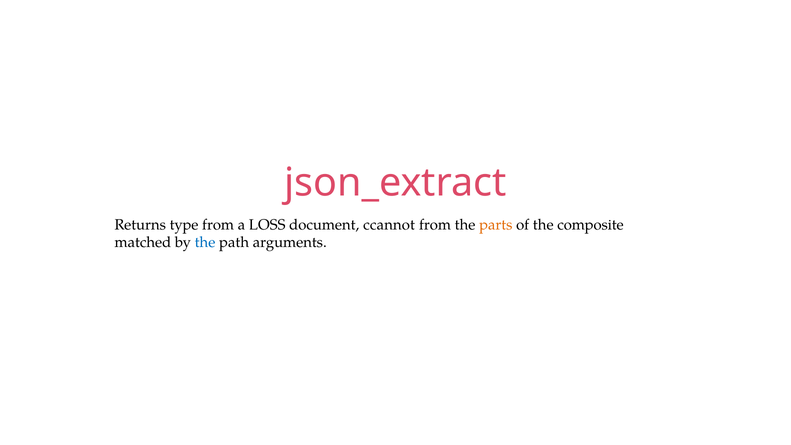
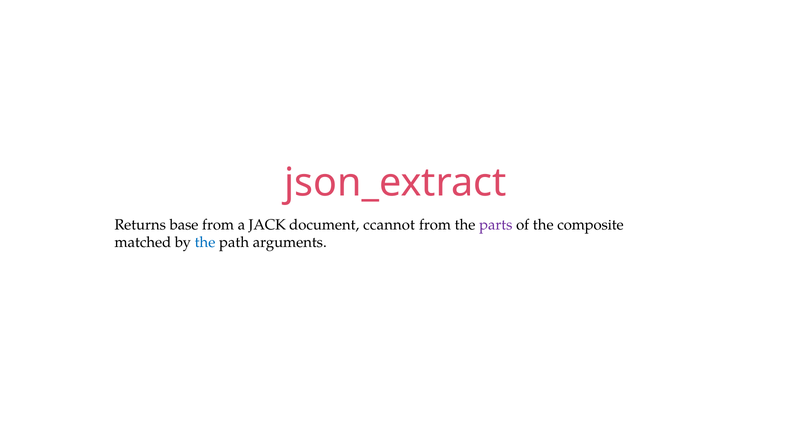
type: type -> base
LOSS: LOSS -> JACK
parts colour: orange -> purple
